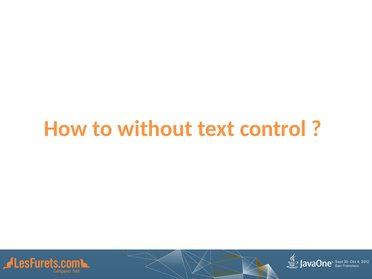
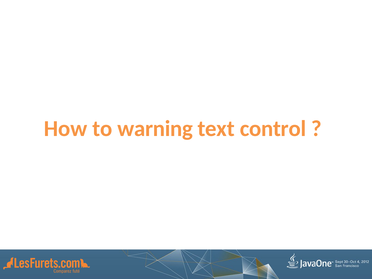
without: without -> warning
